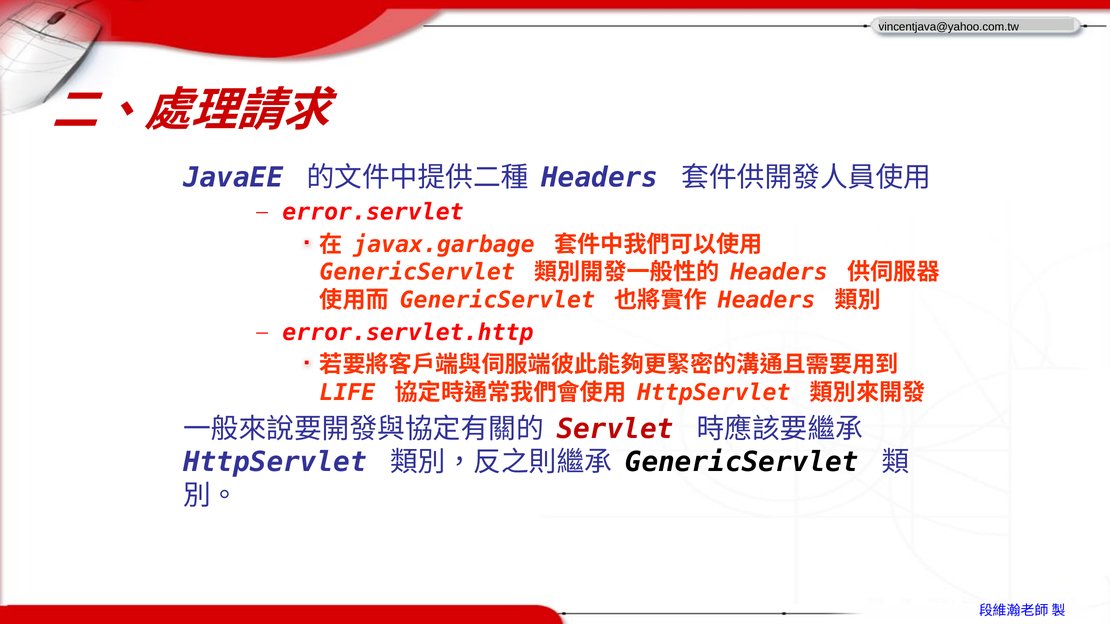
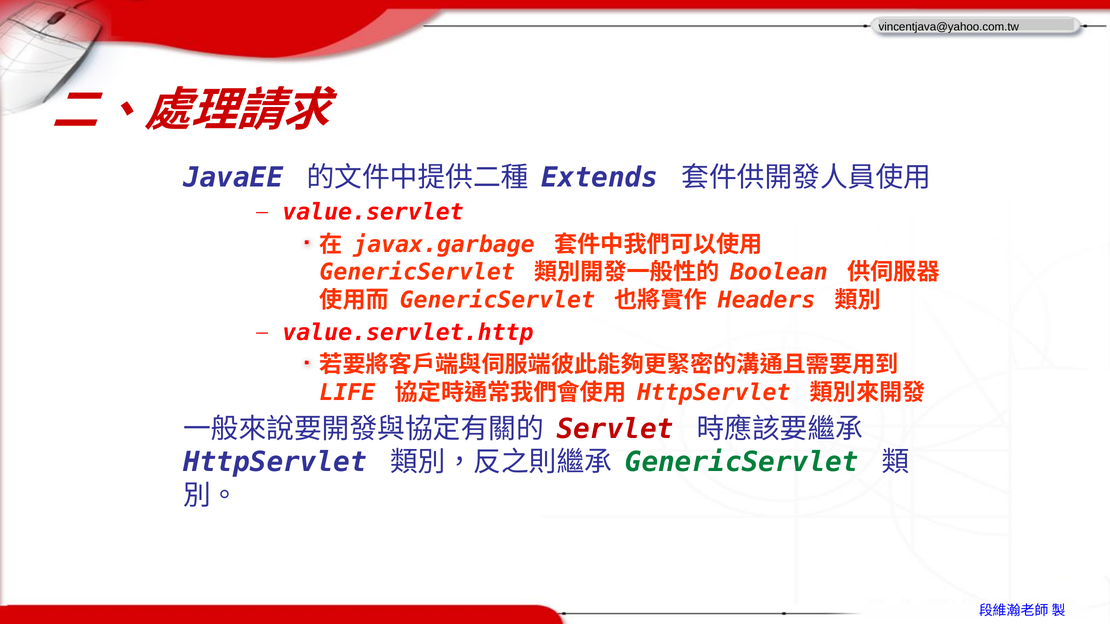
Headers at (600, 178): Headers -> Extends
error.servlet: error.servlet -> value.servlet
Headers at (779, 273): Headers -> Boolean
error.servlet.http: error.servlet.http -> value.servlet.http
GenericServlet at (742, 463) colour: black -> green
